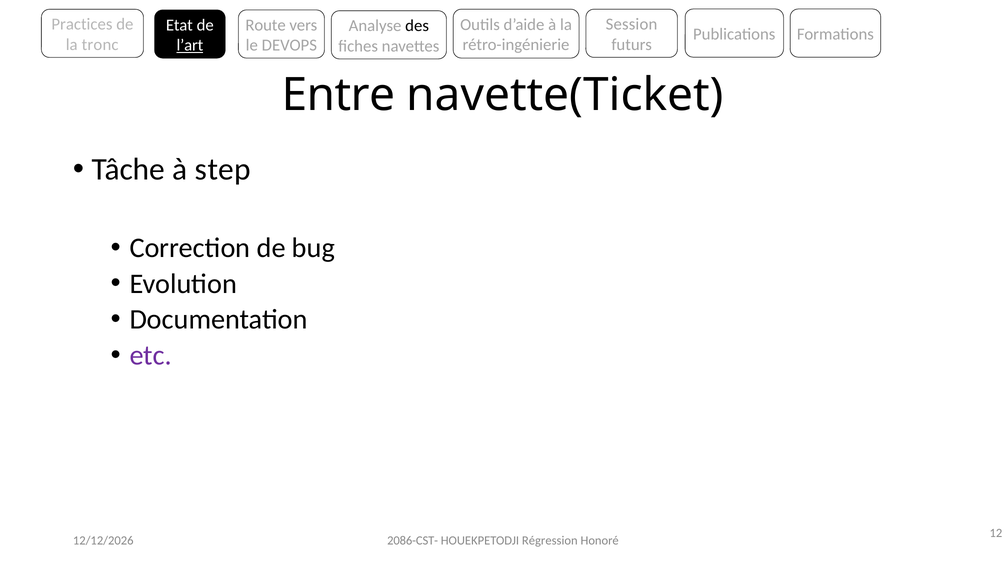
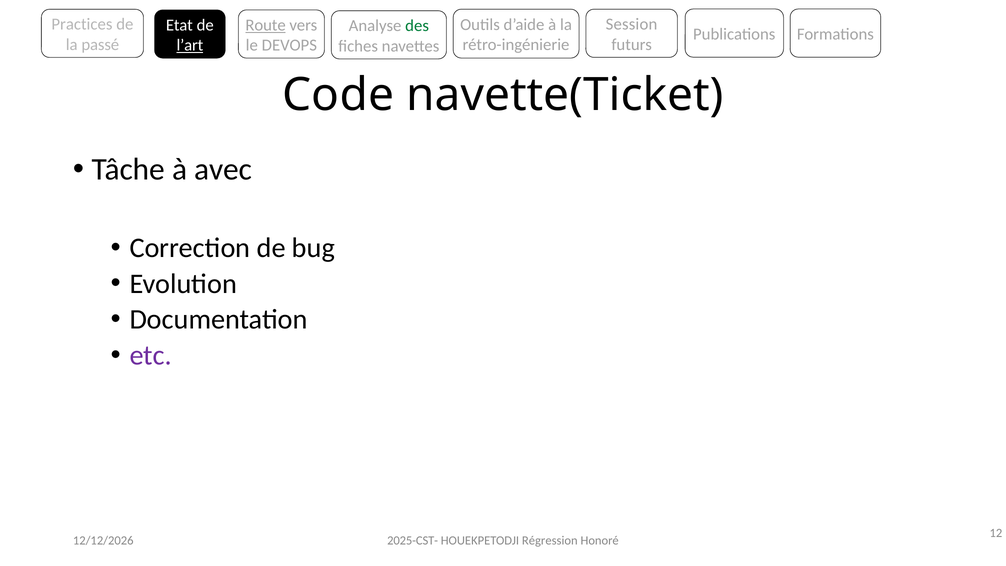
Route underline: none -> present
des colour: black -> green
tronc: tronc -> passé
Entre: Entre -> Code
step: step -> avec
2086-CST-: 2086-CST- -> 2025-CST-
